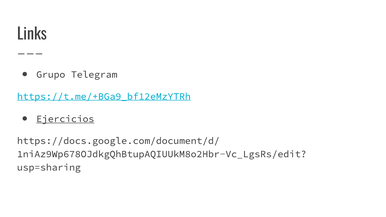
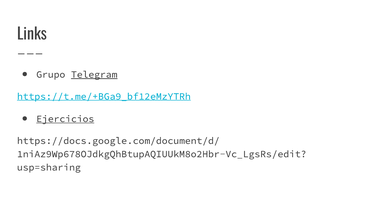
Telegram underline: none -> present
